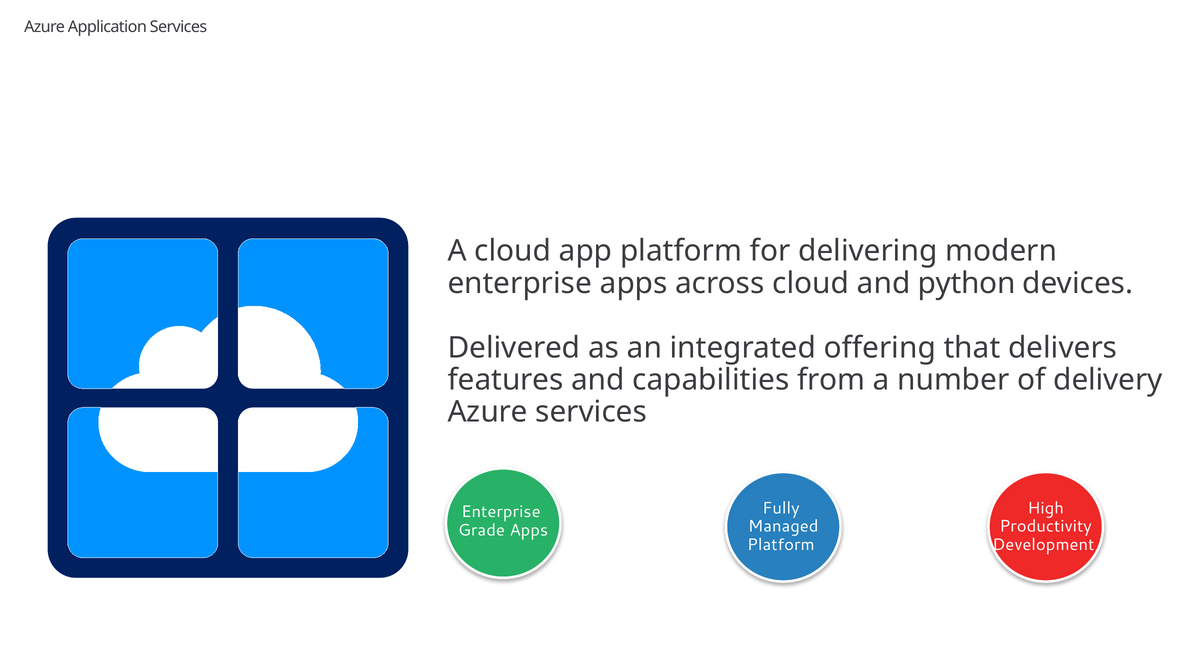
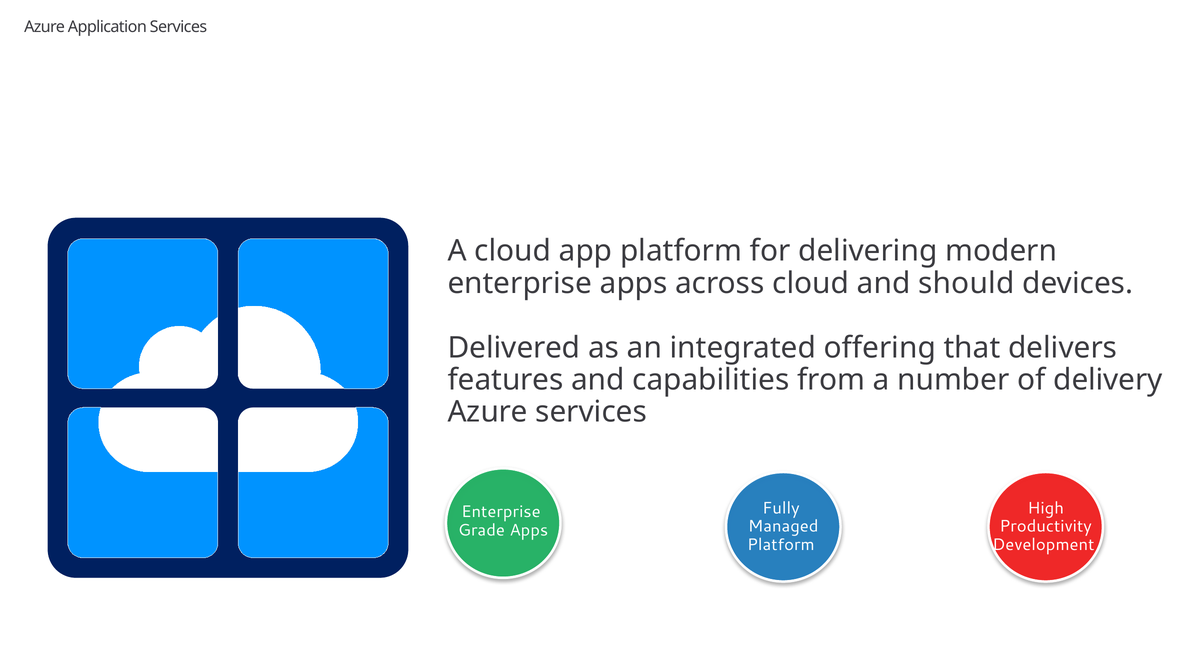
python: python -> should
